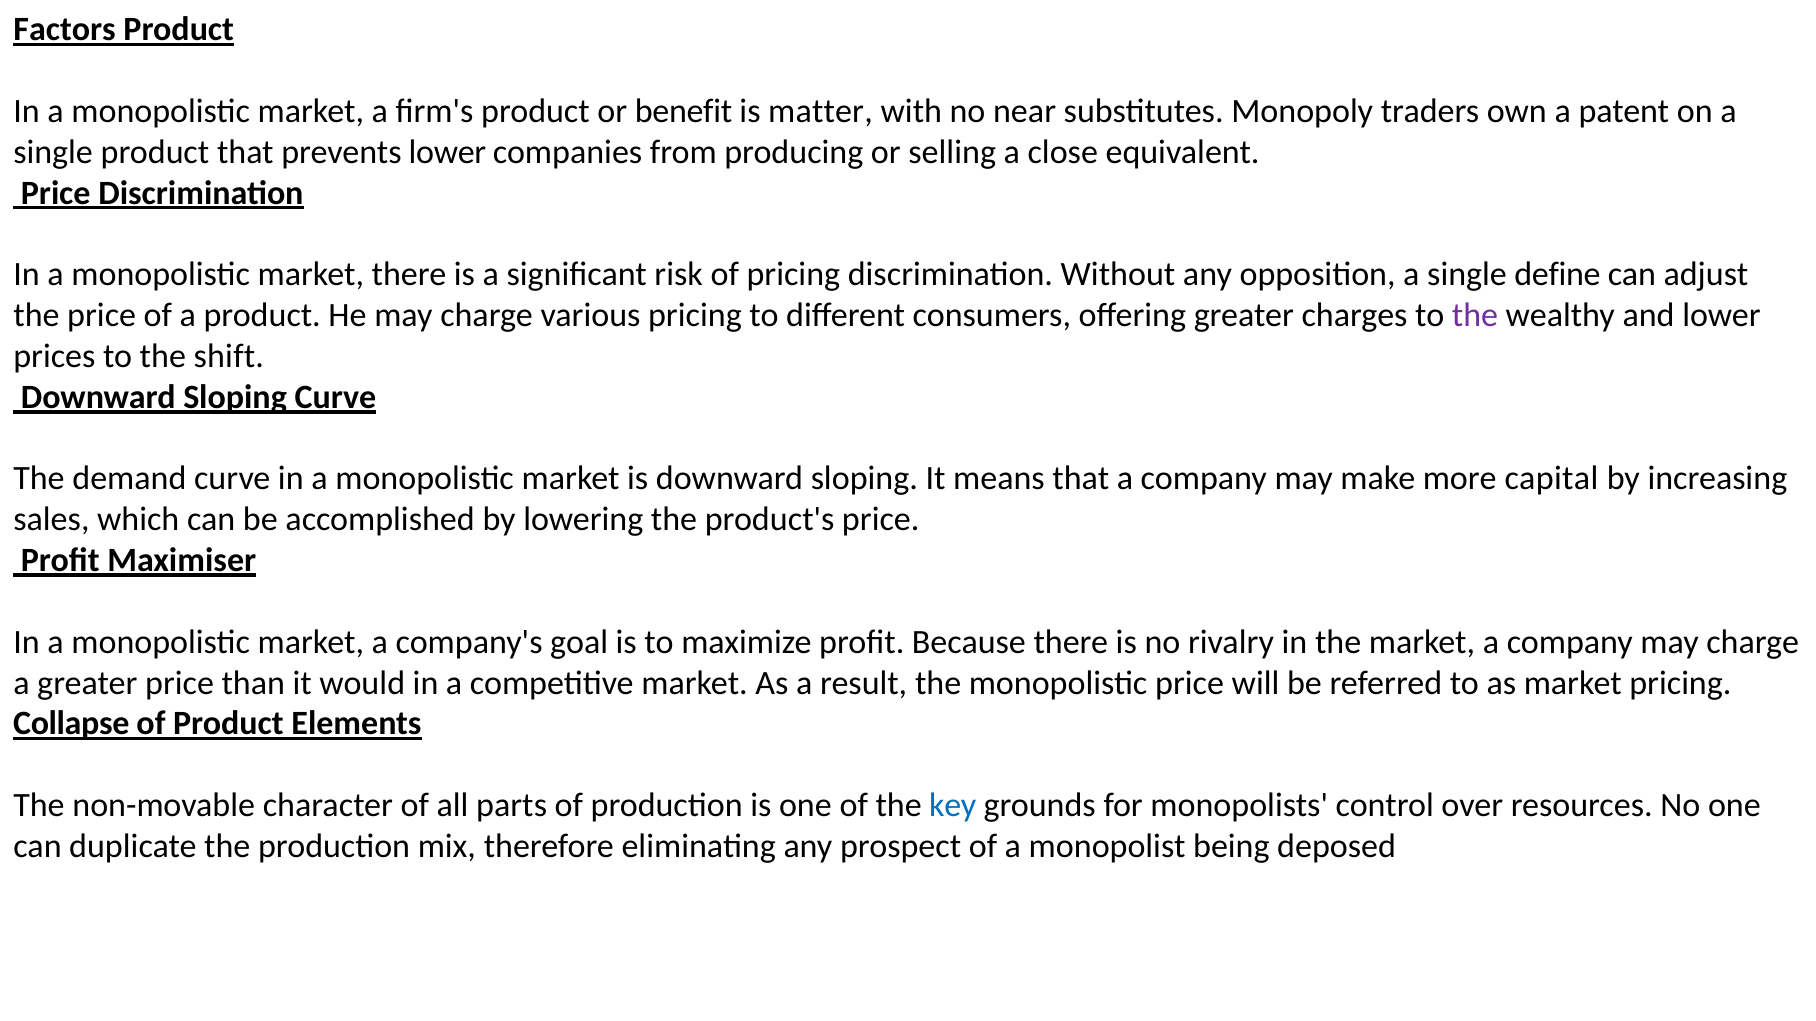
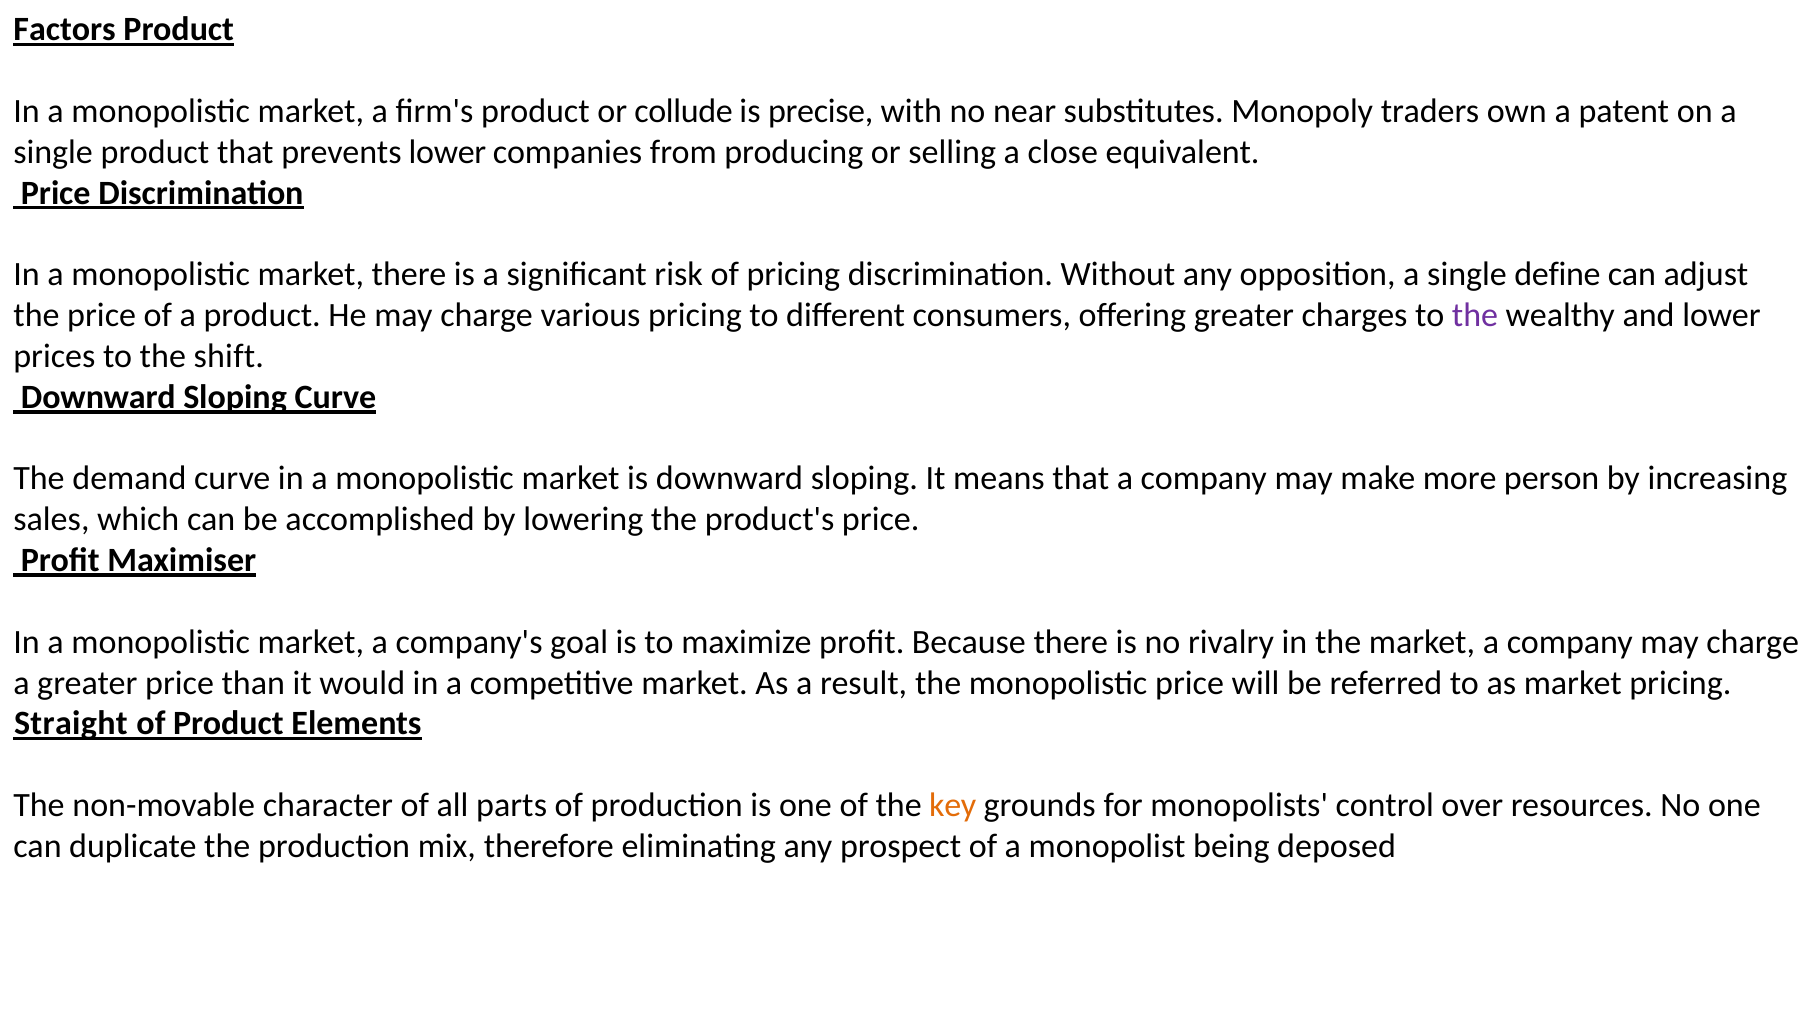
benefit: benefit -> collude
matter: matter -> precise
capital: capital -> person
Collapse: Collapse -> Straight
key colour: blue -> orange
